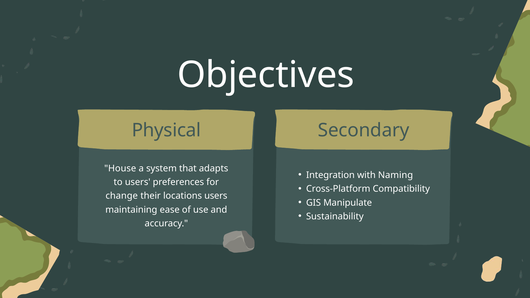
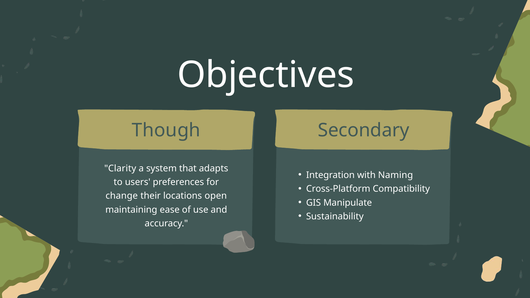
Physical: Physical -> Though
House: House -> Clarity
locations users: users -> open
